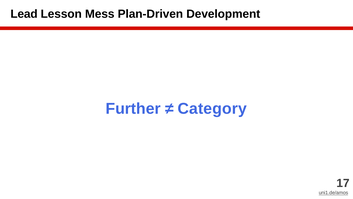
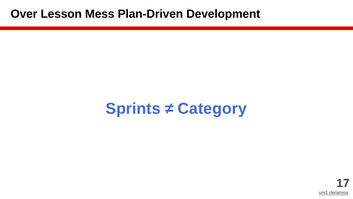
Lead: Lead -> Over
Further: Further -> Sprints
